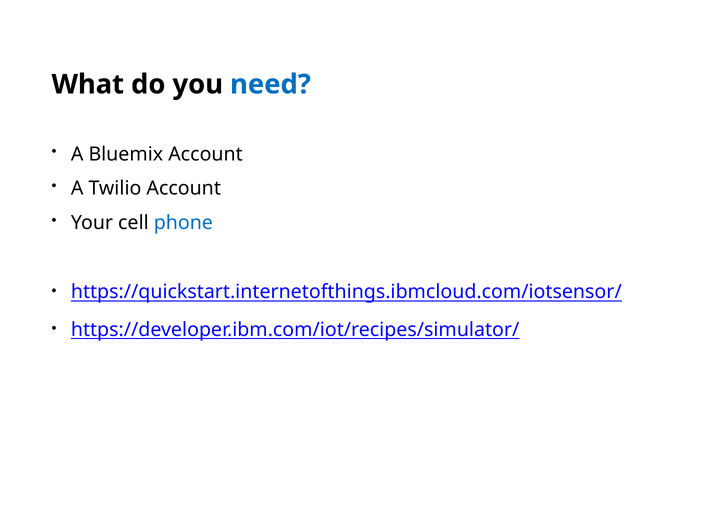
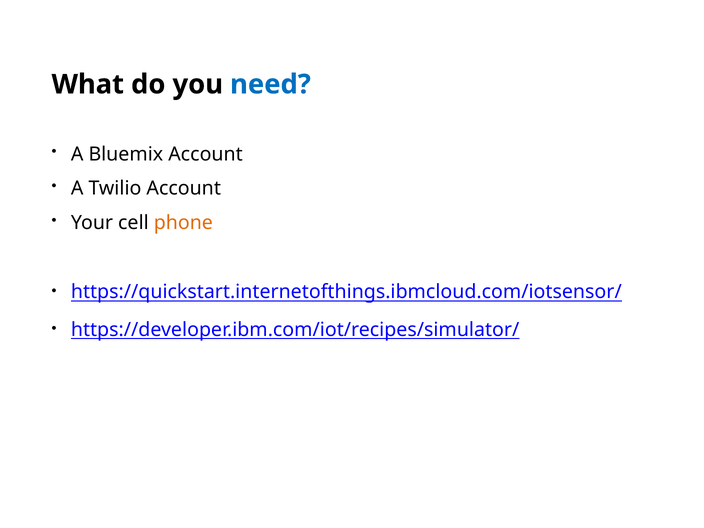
phone colour: blue -> orange
